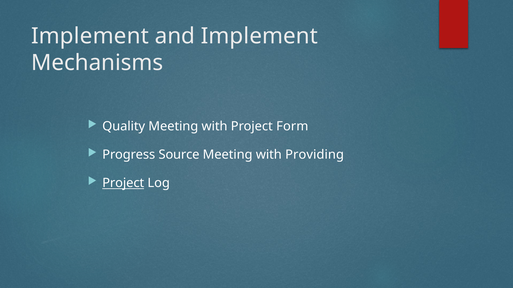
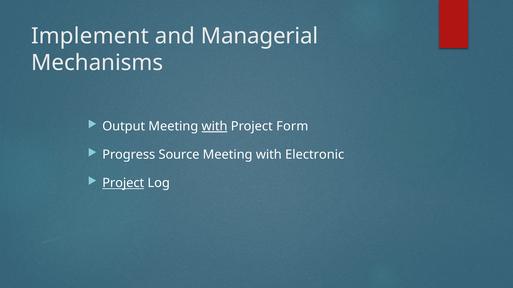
and Implement: Implement -> Managerial
Quality: Quality -> Output
with at (215, 127) underline: none -> present
Providing: Providing -> Electronic
